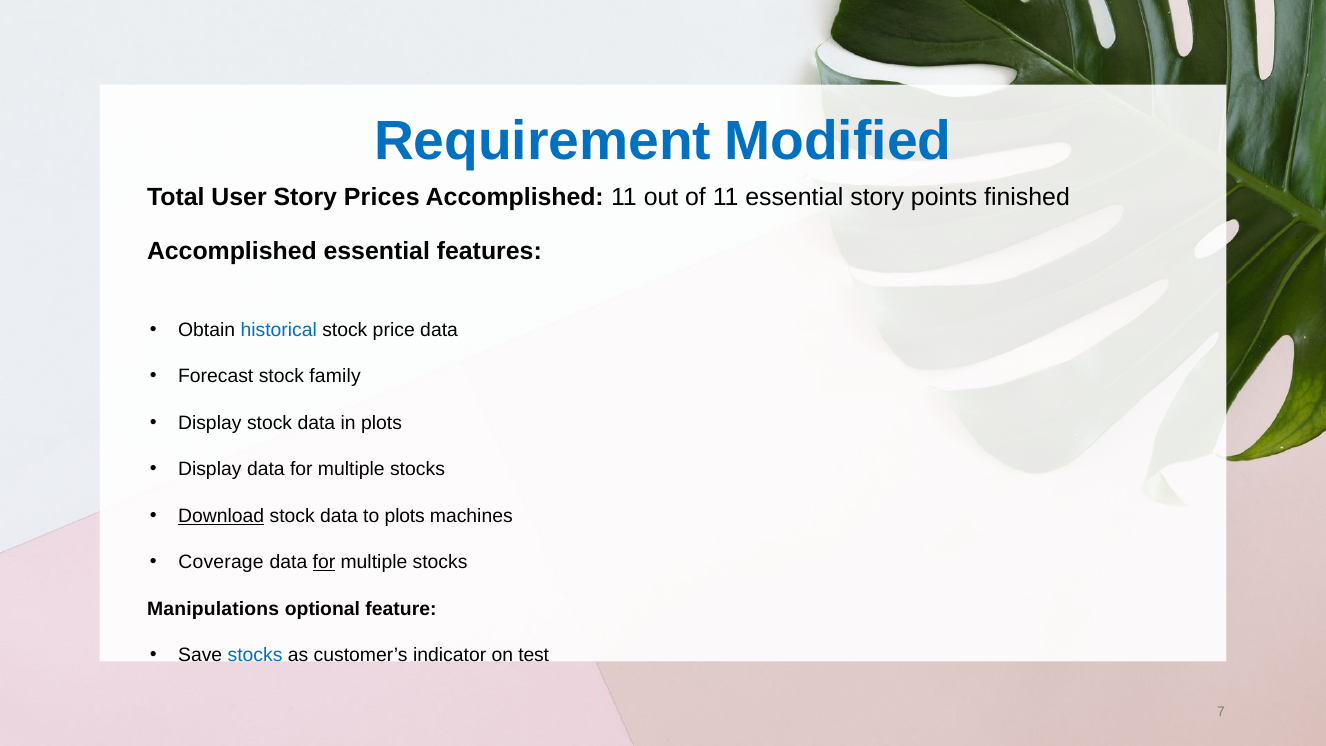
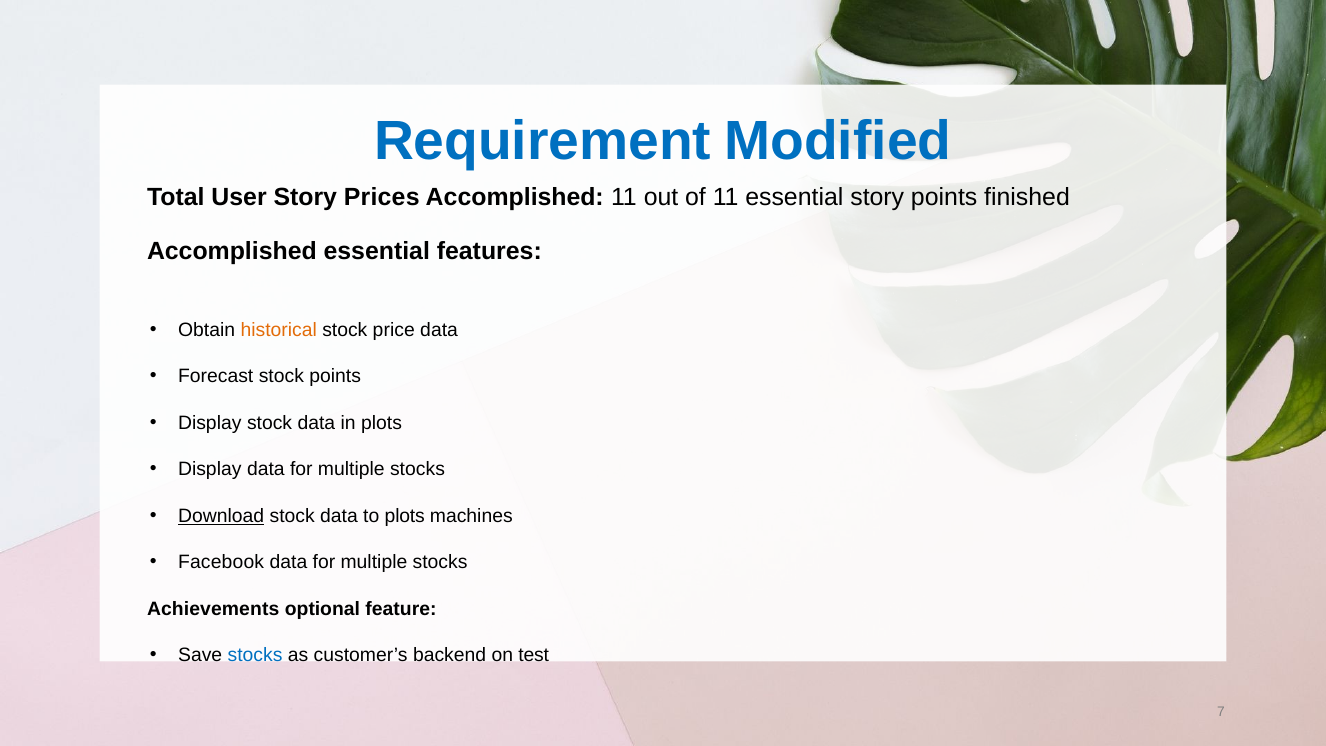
historical colour: blue -> orange
stock family: family -> points
Coverage: Coverage -> Facebook
for at (324, 562) underline: present -> none
Manipulations: Manipulations -> Achievements
indicator: indicator -> backend
